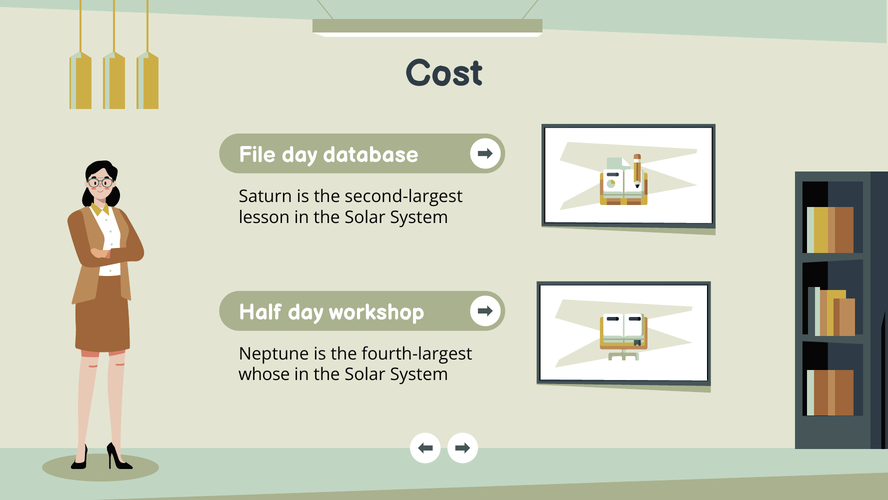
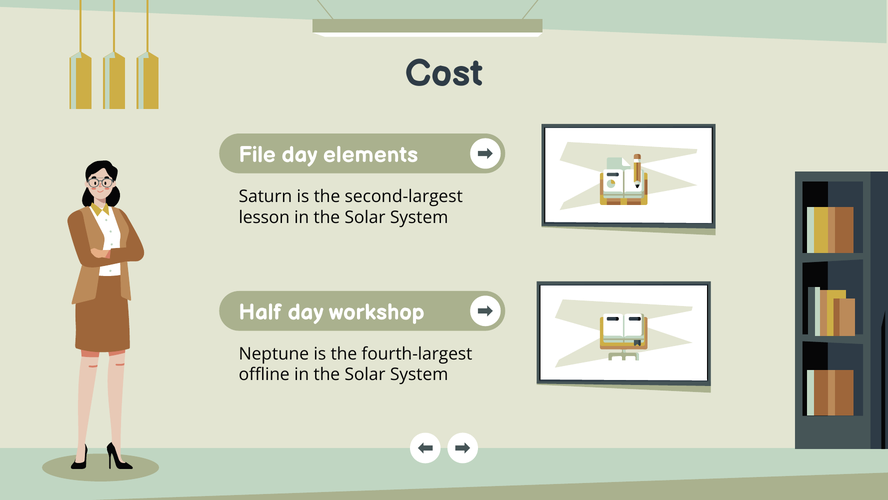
database: database -> elements
whose: whose -> offline
